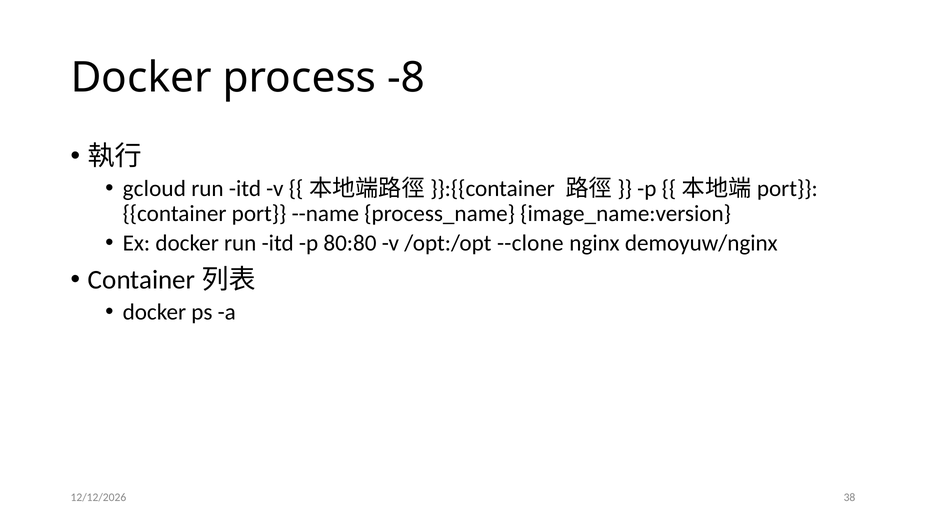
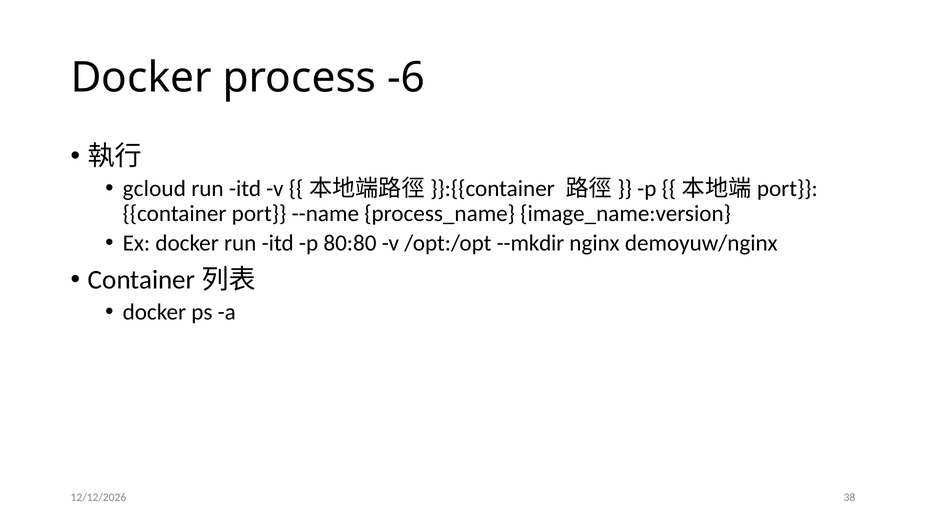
-8: -8 -> -6
--clone: --clone -> --mkdir
